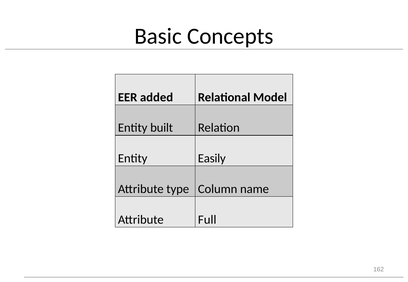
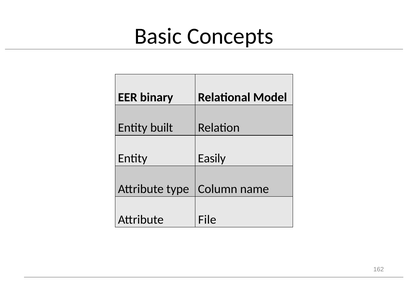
added: added -> binary
Full: Full -> File
